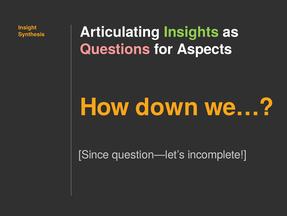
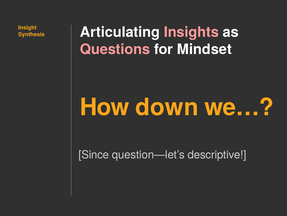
Insights colour: light green -> pink
Aspects: Aspects -> Mindset
incomplete: incomplete -> descriptive
